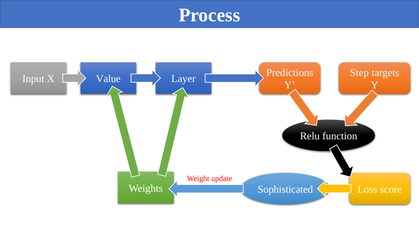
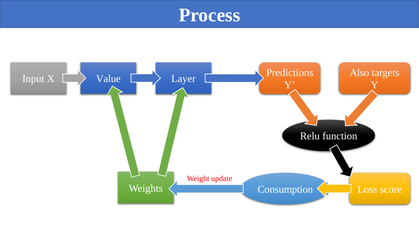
Step: Step -> Also
Sophisticated: Sophisticated -> Consumption
